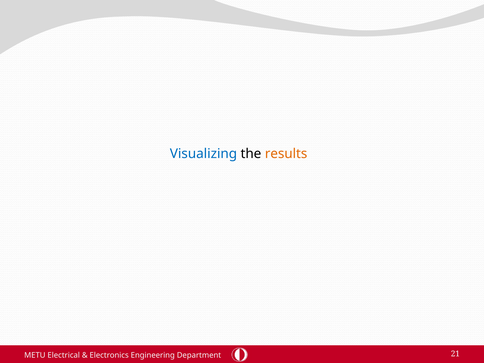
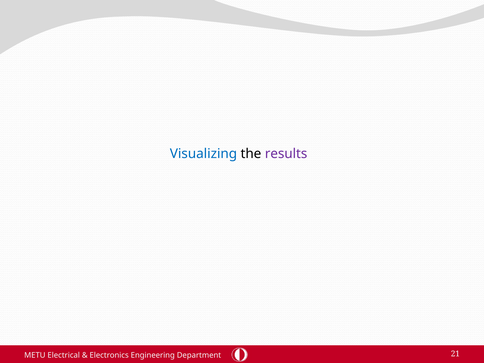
results colour: orange -> purple
